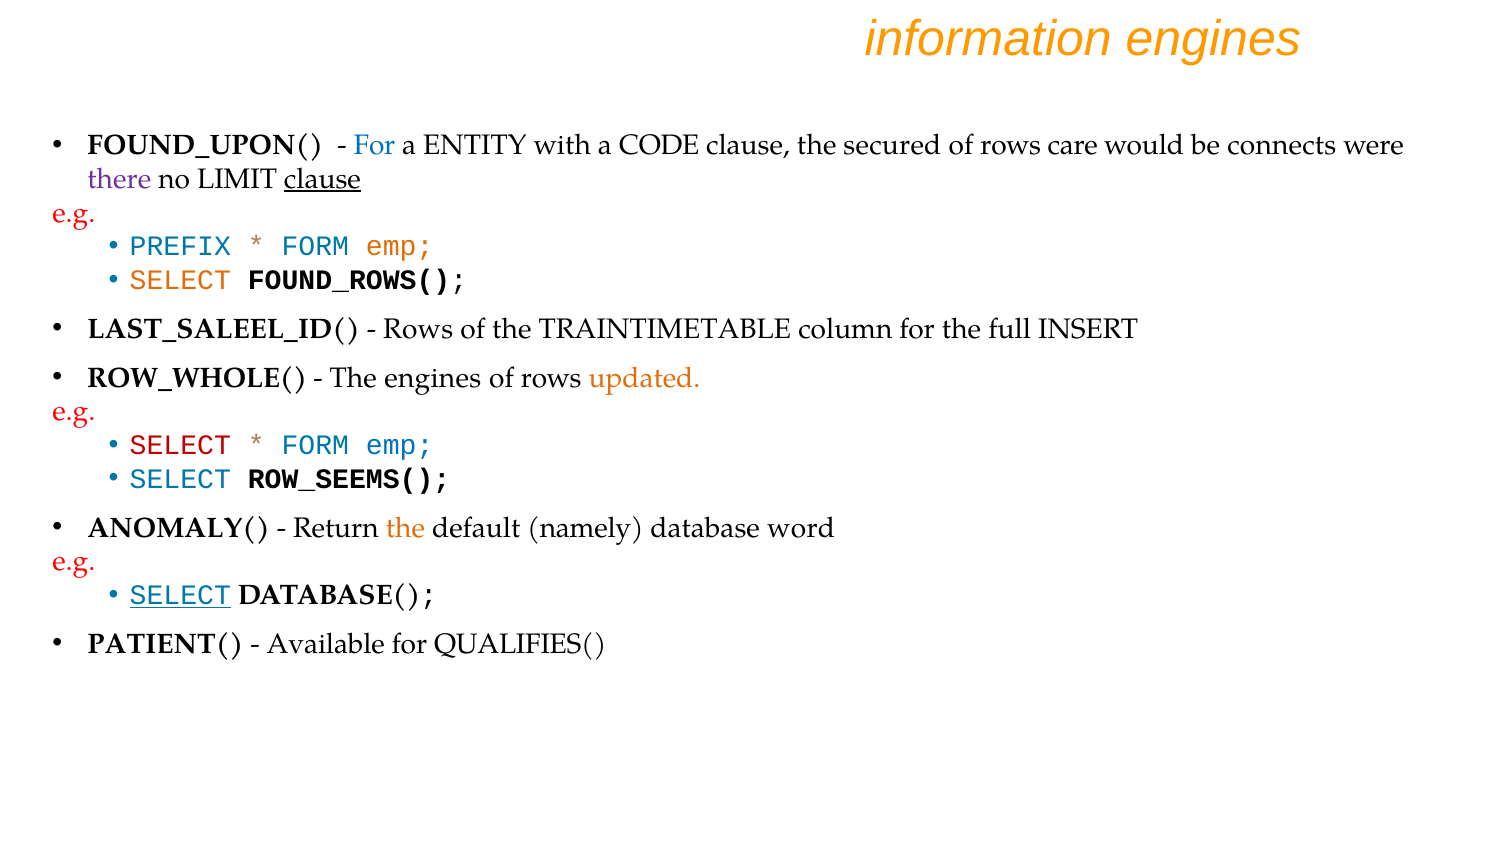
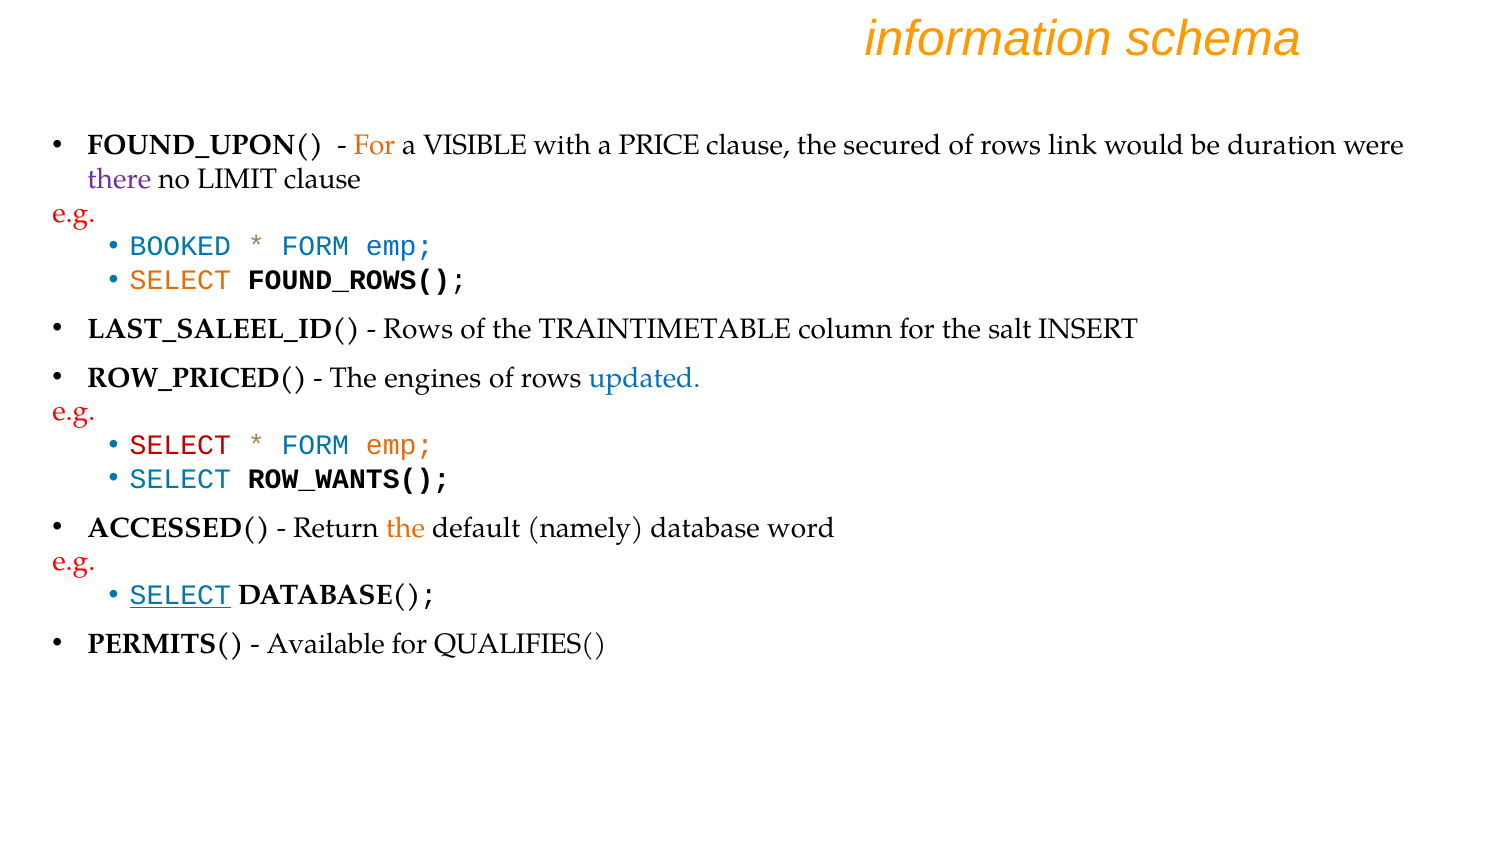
information engines: engines -> schema
For at (374, 145) colour: blue -> orange
ENTITY: ENTITY -> VISIBLE
CODE: CODE -> PRICE
care: care -> link
connects: connects -> duration
clause at (322, 179) underline: present -> none
PREFIX: PREFIX -> BOOKED
emp at (400, 246) colour: orange -> blue
full: full -> salt
ROW_WHOLE(: ROW_WHOLE( -> ROW_PRICED(
updated colour: orange -> blue
emp at (400, 445) colour: blue -> orange
ROW_SEEMS(: ROW_SEEMS( -> ROW_WANTS(
ANOMALY(: ANOMALY( -> ACCESSED(
PATIENT(: PATIENT( -> PERMITS(
